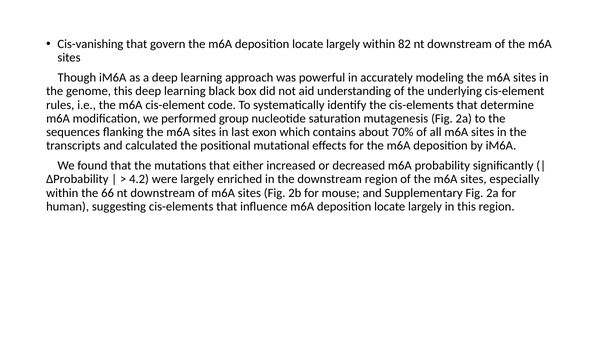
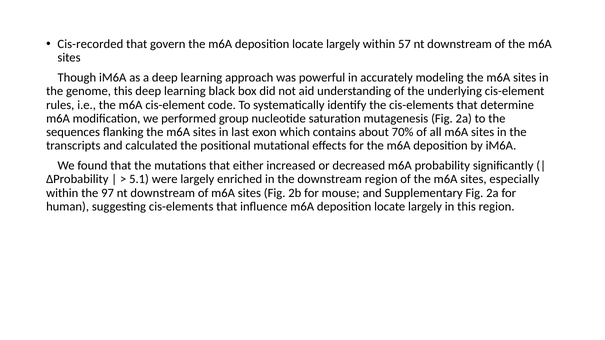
Cis-vanishing: Cis-vanishing -> Cis-recorded
82: 82 -> 57
4.2: 4.2 -> 5.1
66: 66 -> 97
